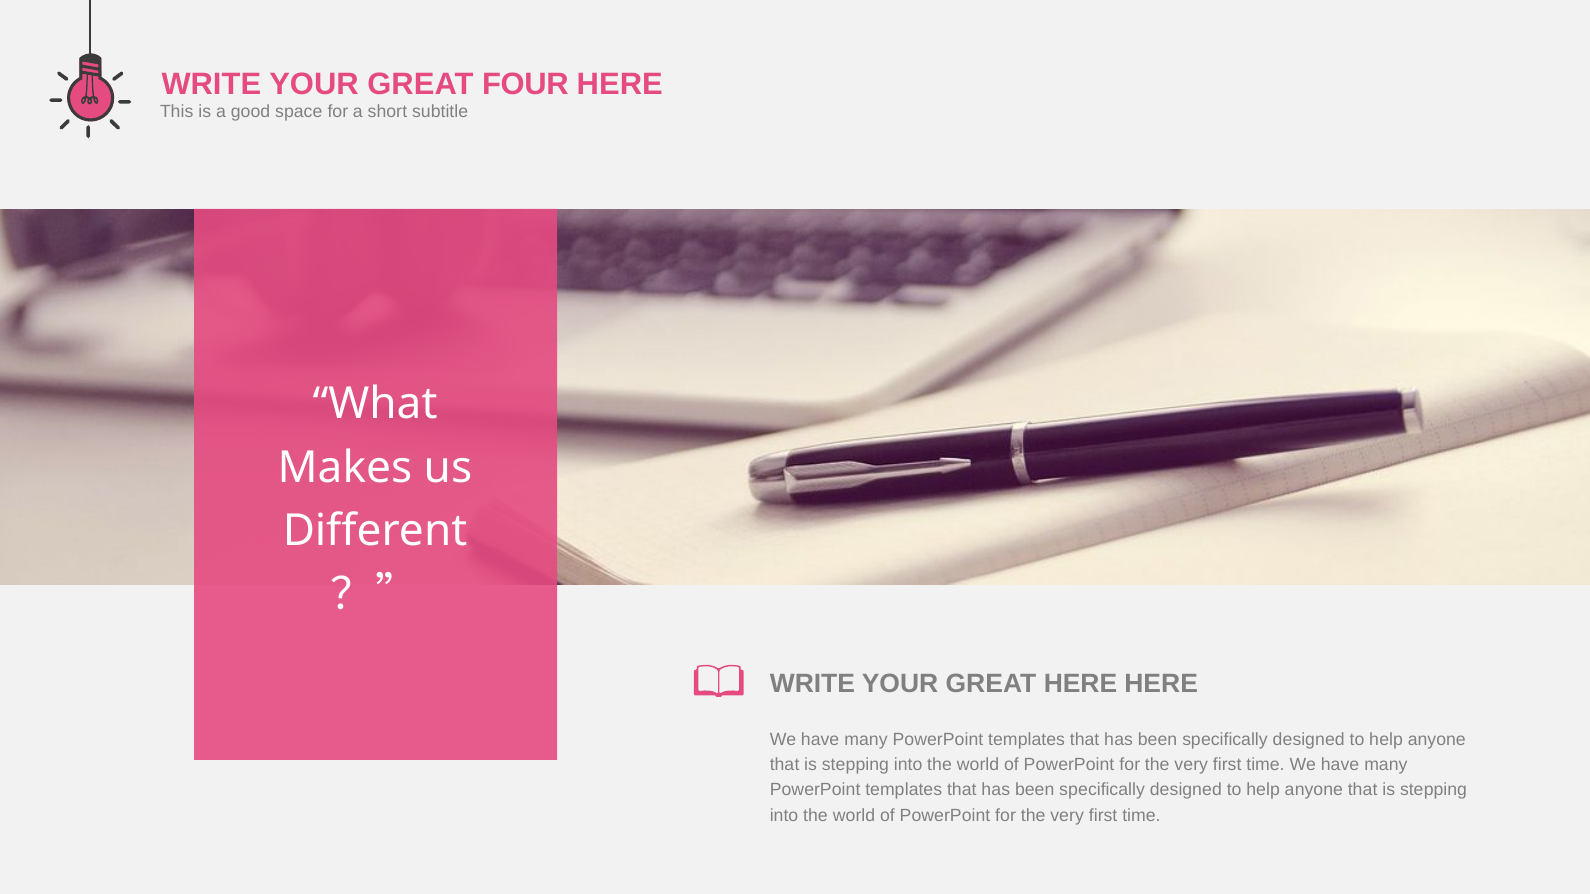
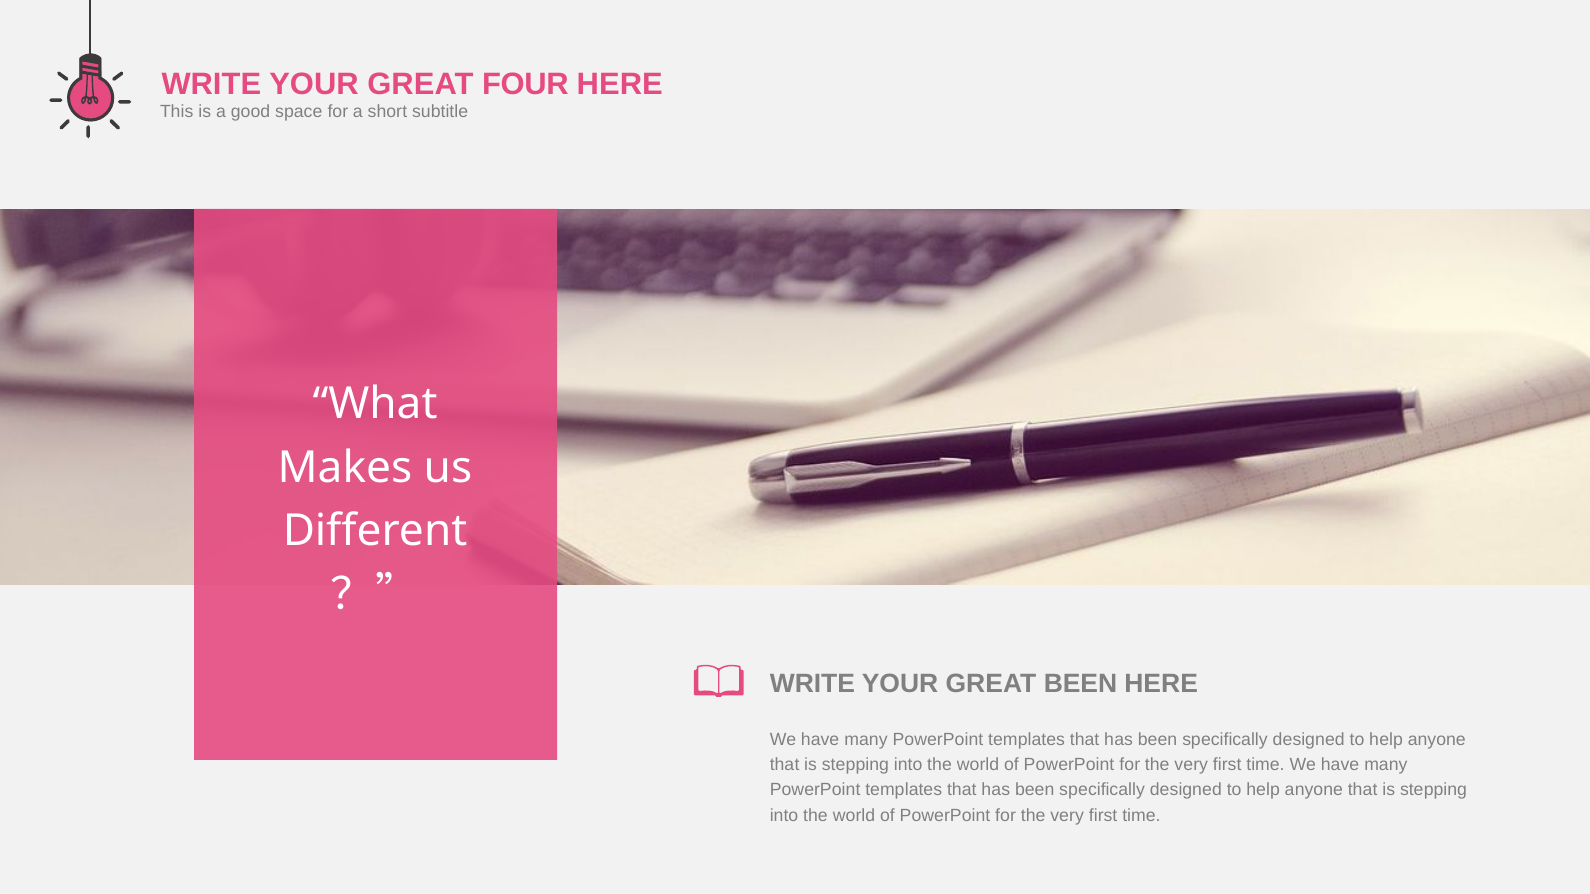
GREAT HERE: HERE -> BEEN
